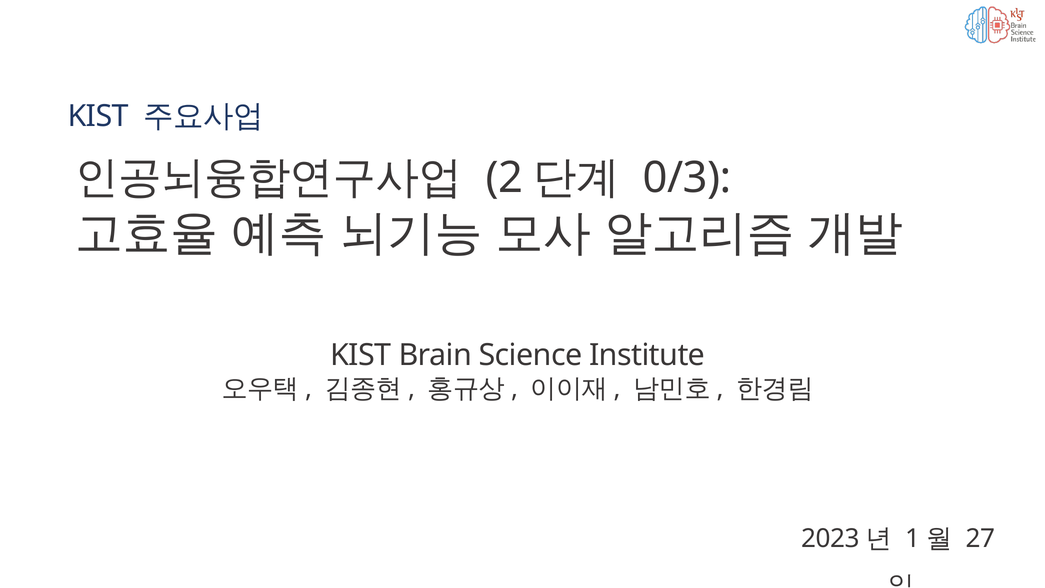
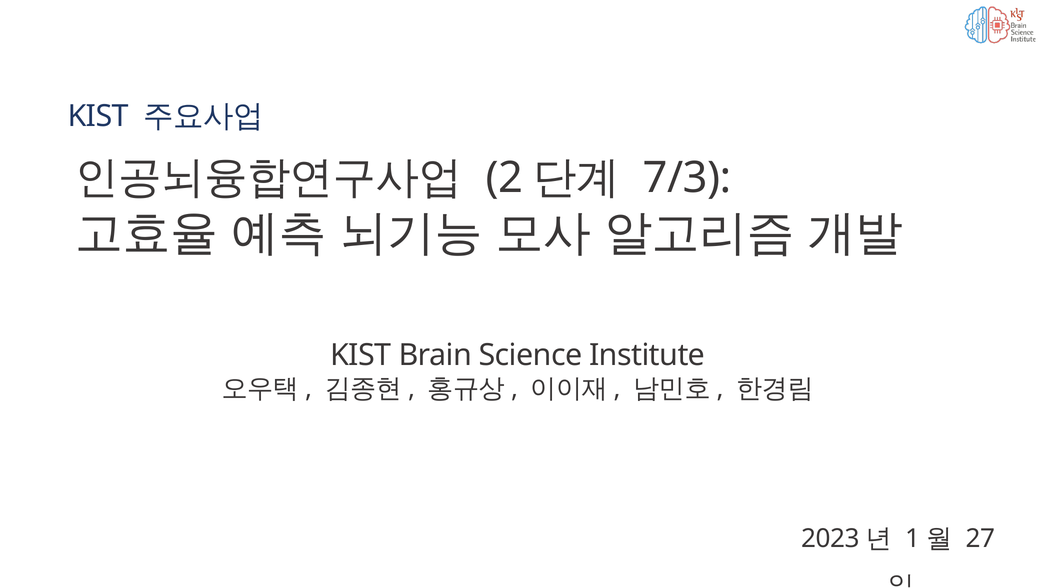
0/3: 0/3 -> 7/3
